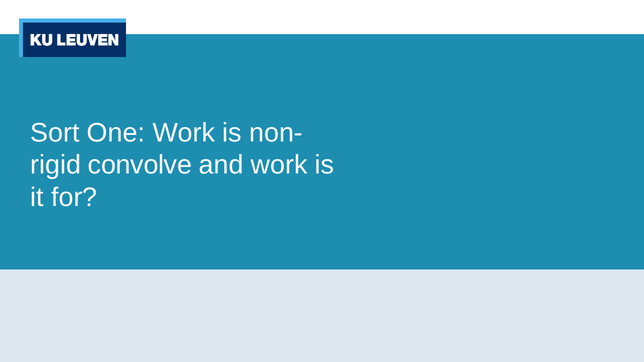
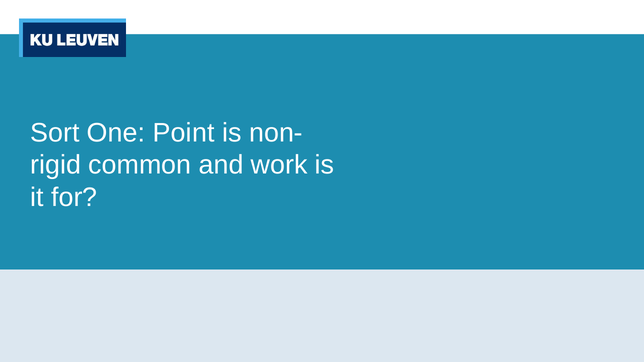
One Work: Work -> Point
convolve: convolve -> common
